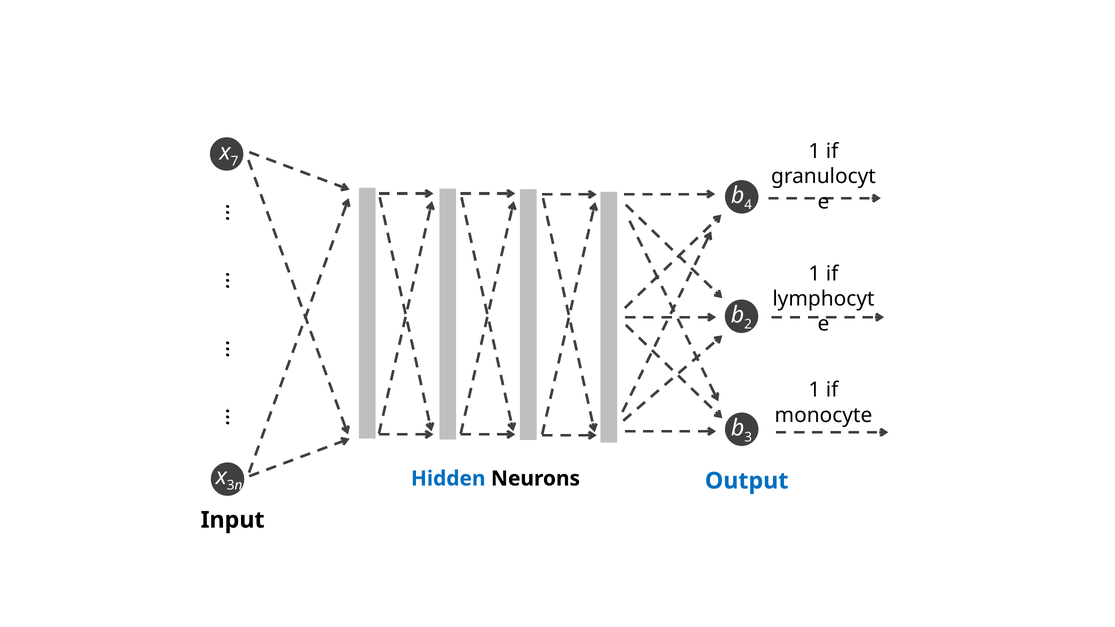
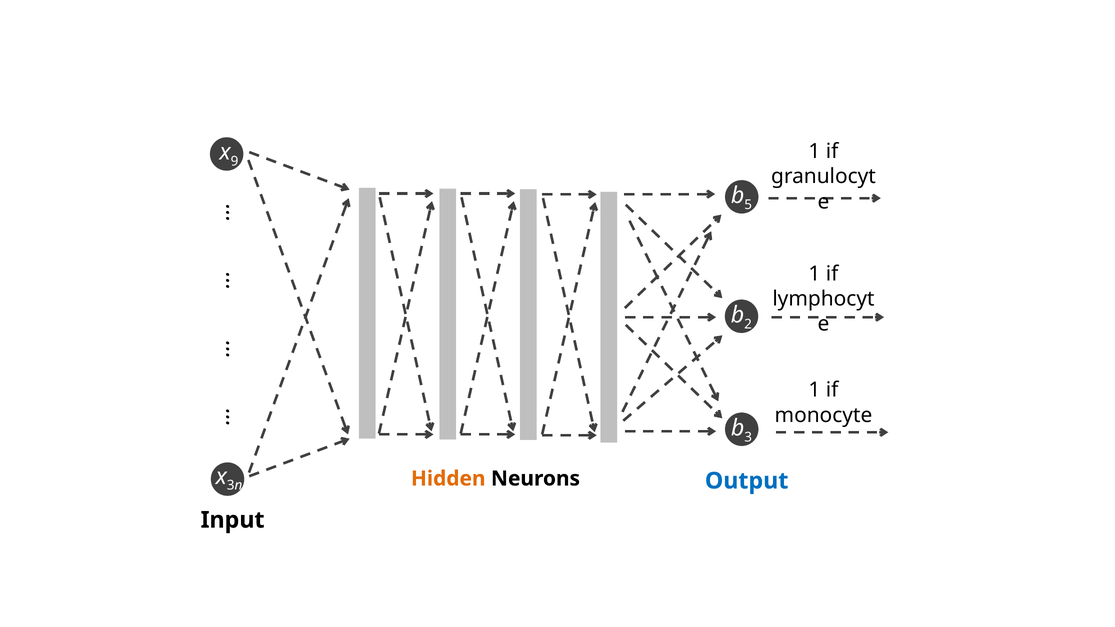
7: 7 -> 9
4: 4 -> 5
Hidden colour: blue -> orange
